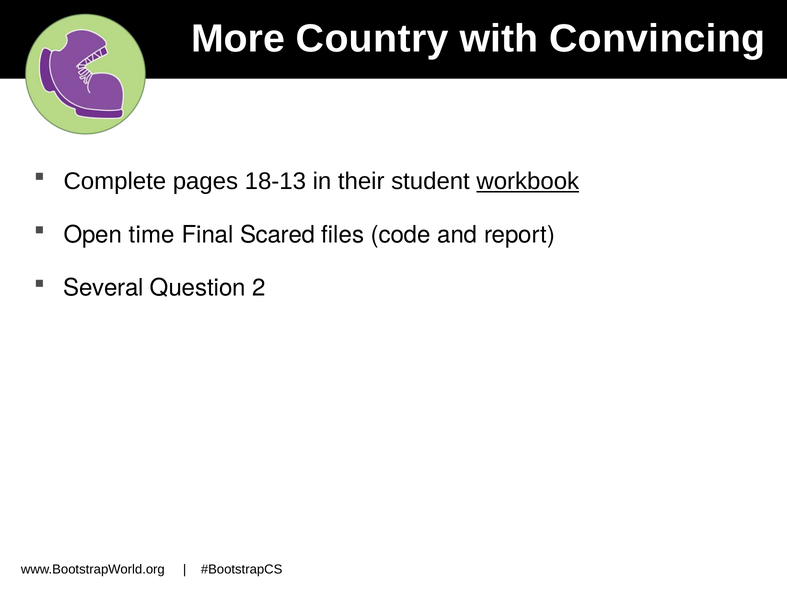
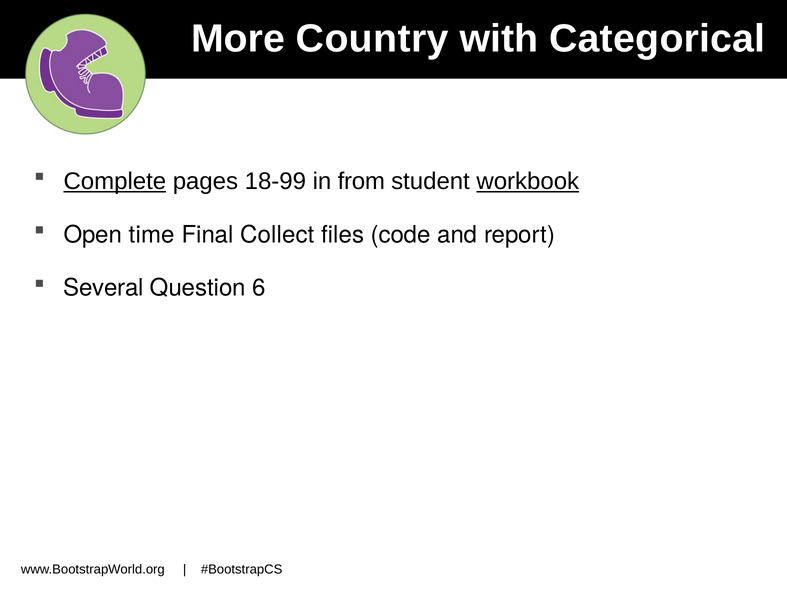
Convincing: Convincing -> Categorical
Complete underline: none -> present
18-13: 18-13 -> 18-99
their: their -> from
Scared: Scared -> Collect
2: 2 -> 6
